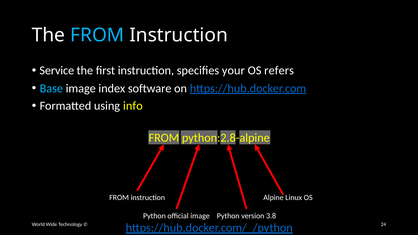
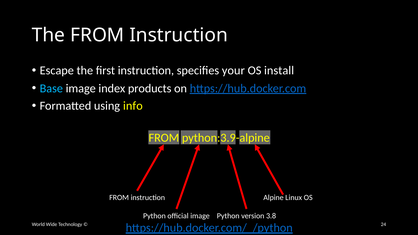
FROM at (97, 35) colour: light blue -> white
Service: Service -> Escape
refers: refers -> install
software: software -> products
python:2.8-alpine: python:2.8-alpine -> python:3.9-alpine
